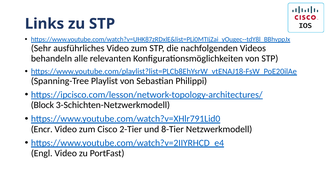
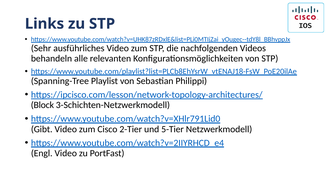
Encr: Encr -> Gibt
8-Tier: 8-Tier -> 5-Tier
